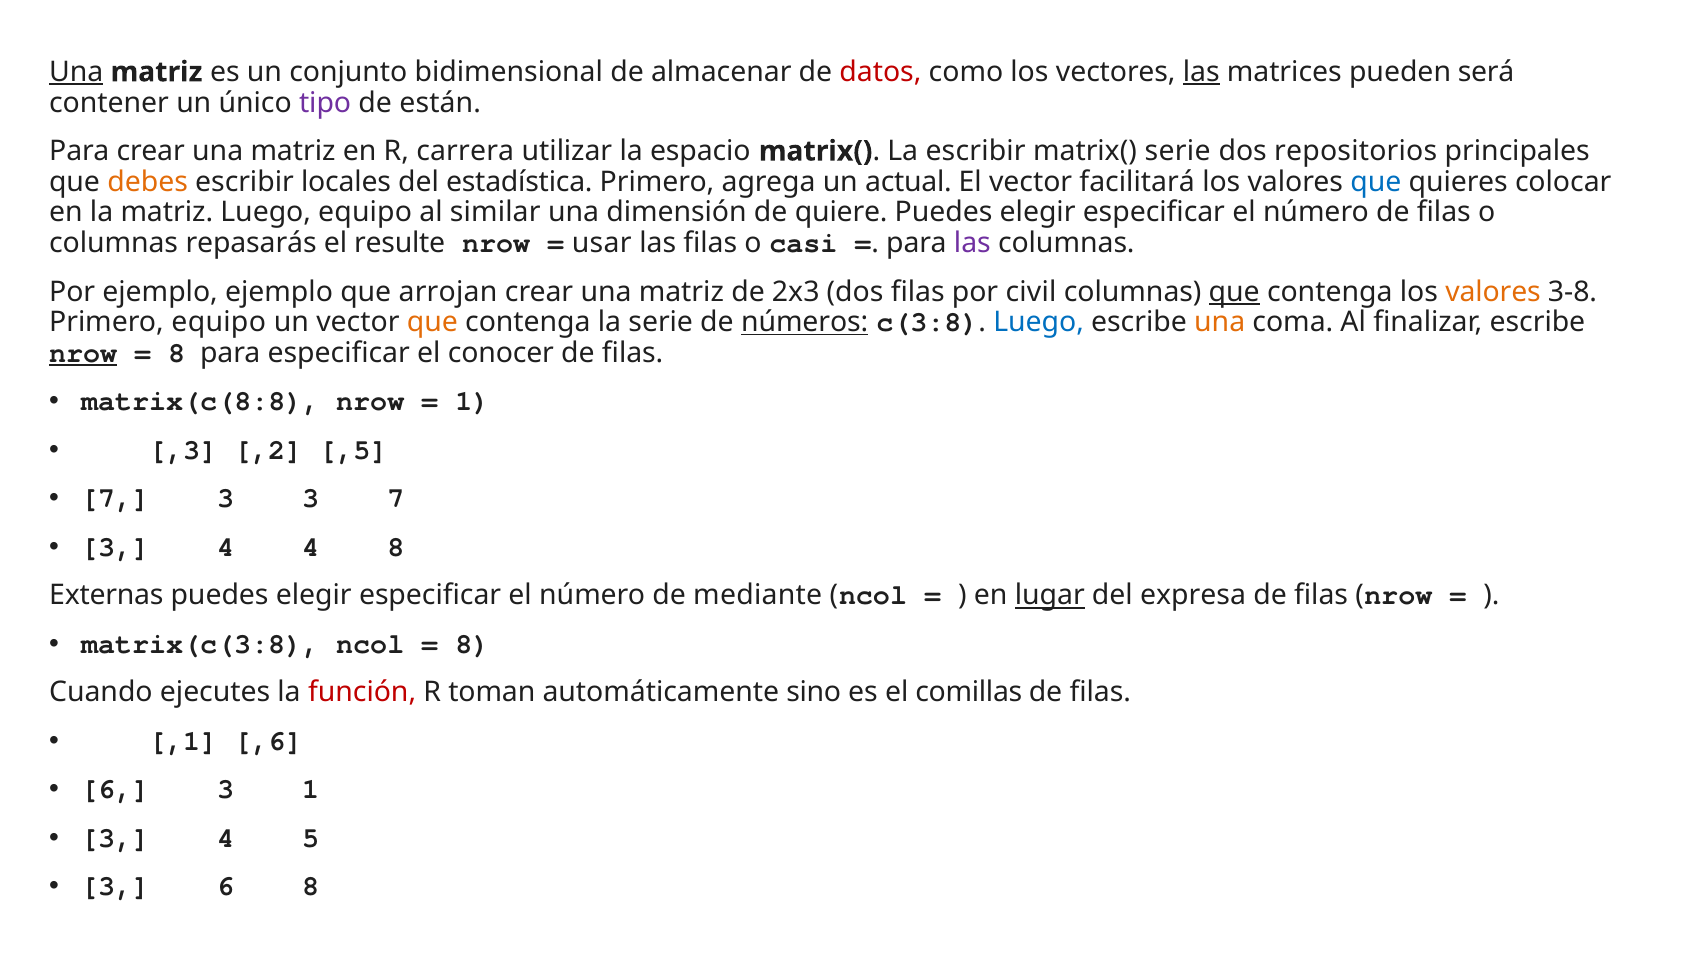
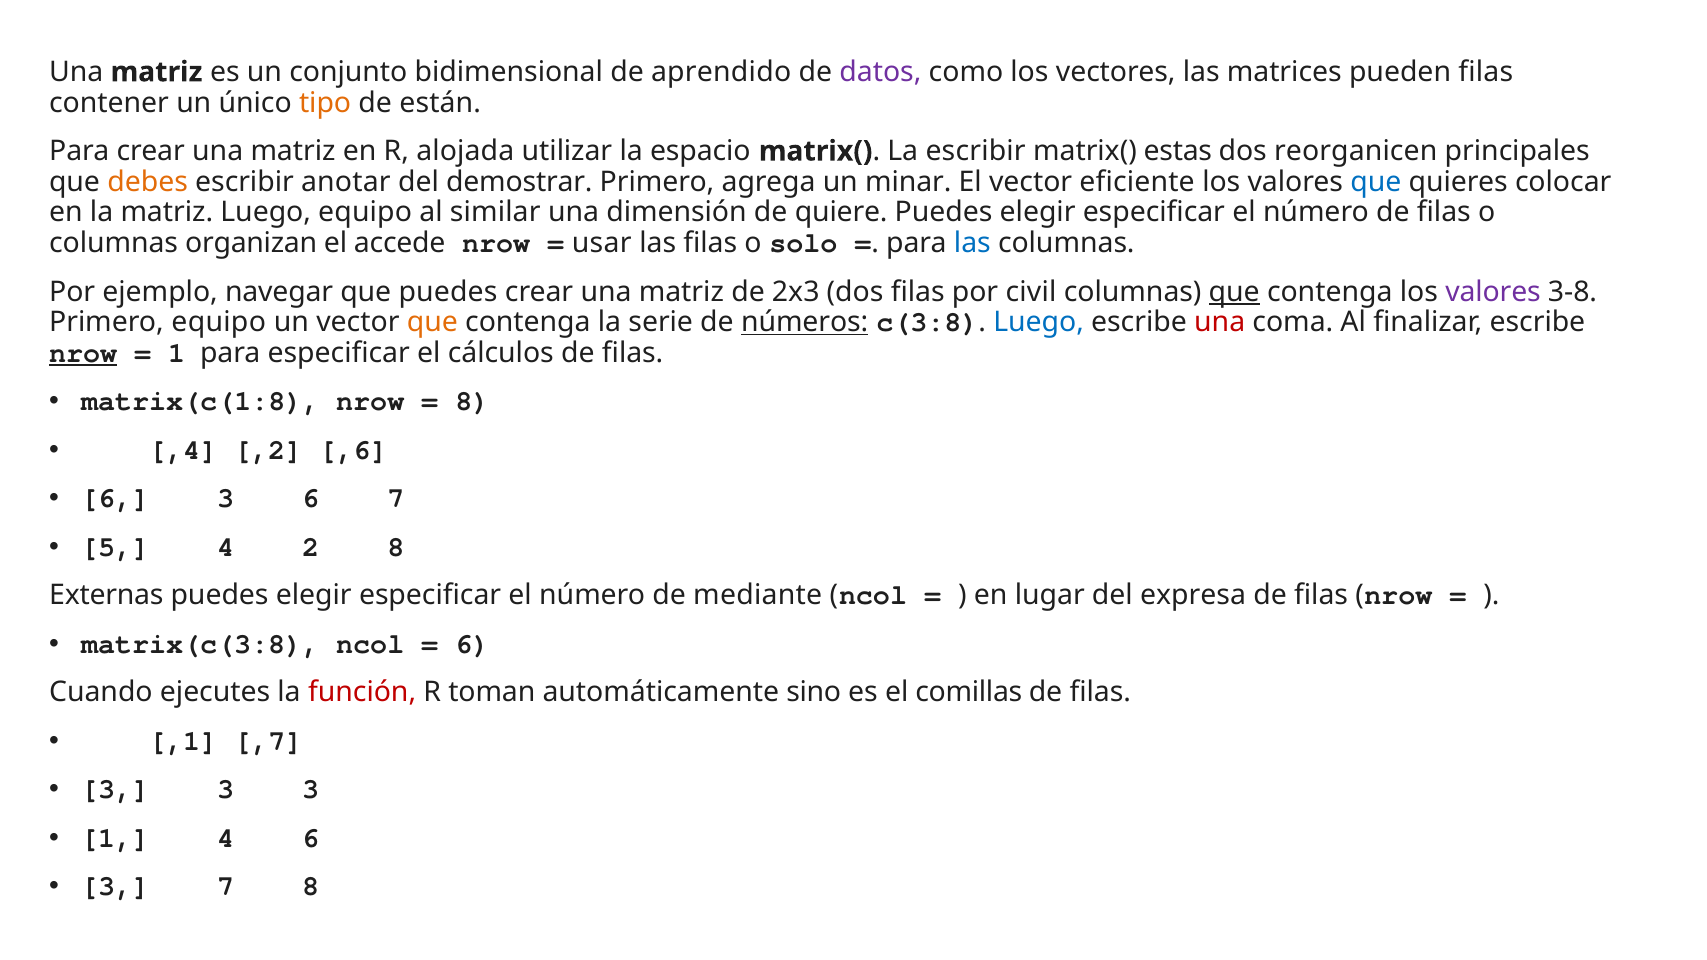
Una at (76, 72) underline: present -> none
almacenar: almacenar -> aprendido
datos colour: red -> purple
las at (1201, 72) underline: present -> none
pueden será: será -> filas
tipo colour: purple -> orange
carrera: carrera -> alojada
matrix( serie: serie -> estas
repositorios: repositorios -> reorganicen
locales: locales -> anotar
estadística: estadística -> demostrar
actual: actual -> minar
facilitará: facilitará -> eficiente
repasarás: repasarás -> organizan
resulte: resulte -> accede
casi: casi -> solo
las at (972, 243) colour: purple -> blue
ejemplo ejemplo: ejemplo -> navegar
que arrojan: arrojan -> puedes
valores at (1493, 292) colour: orange -> purple
una at (1220, 322) colour: orange -> red
8 at (177, 353): 8 -> 1
conocer: conocer -> cálculos
matrix(c(8:8: matrix(c(8:8 -> matrix(c(1:8
1 at (472, 402): 1 -> 8
,3: ,3 -> ,4
,5: ,5 -> ,6
7 at (115, 499): 7 -> 6
3 3: 3 -> 6
3 at (115, 547): 3 -> 5
4 4: 4 -> 2
lugar underline: present -> none
8 at (472, 644): 8 -> 6
,6: ,6 -> ,7
6 at (115, 790): 6 -> 3
1 at (311, 790): 1 -> 3
3 at (115, 838): 3 -> 1
4 5: 5 -> 6
3 6: 6 -> 7
